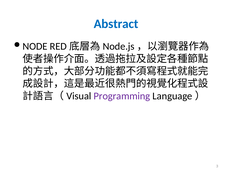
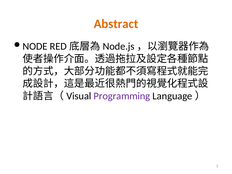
Abstract colour: blue -> orange
